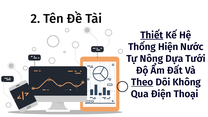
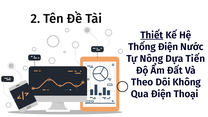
Thống Hiện: Hiện -> Điện
Tưới: Tưới -> Tiến
Theo underline: present -> none
